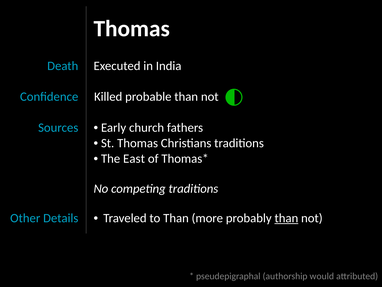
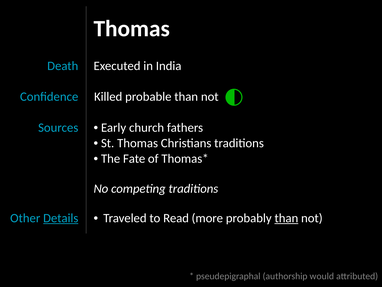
East: East -> Fate
Details underline: none -> present
to Than: Than -> Read
